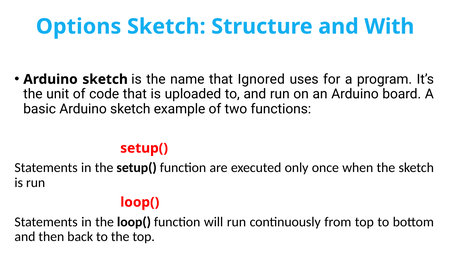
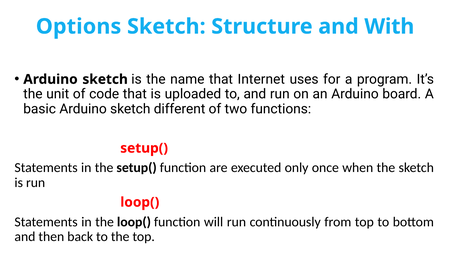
Ignored: Ignored -> Internet
example: example -> different
